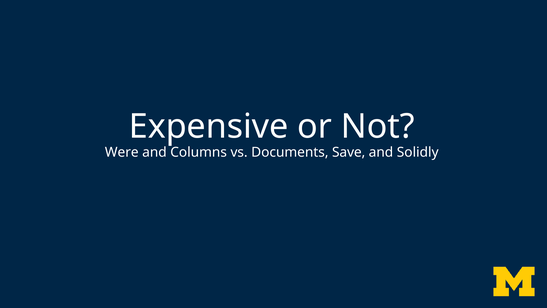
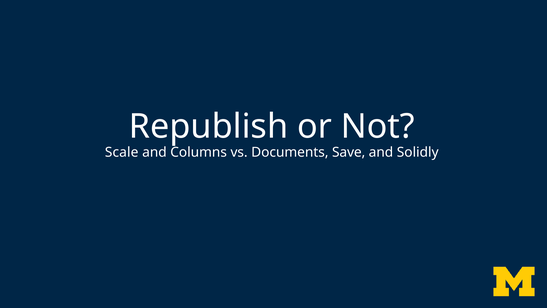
Expensive: Expensive -> Republish
Were: Were -> Scale
